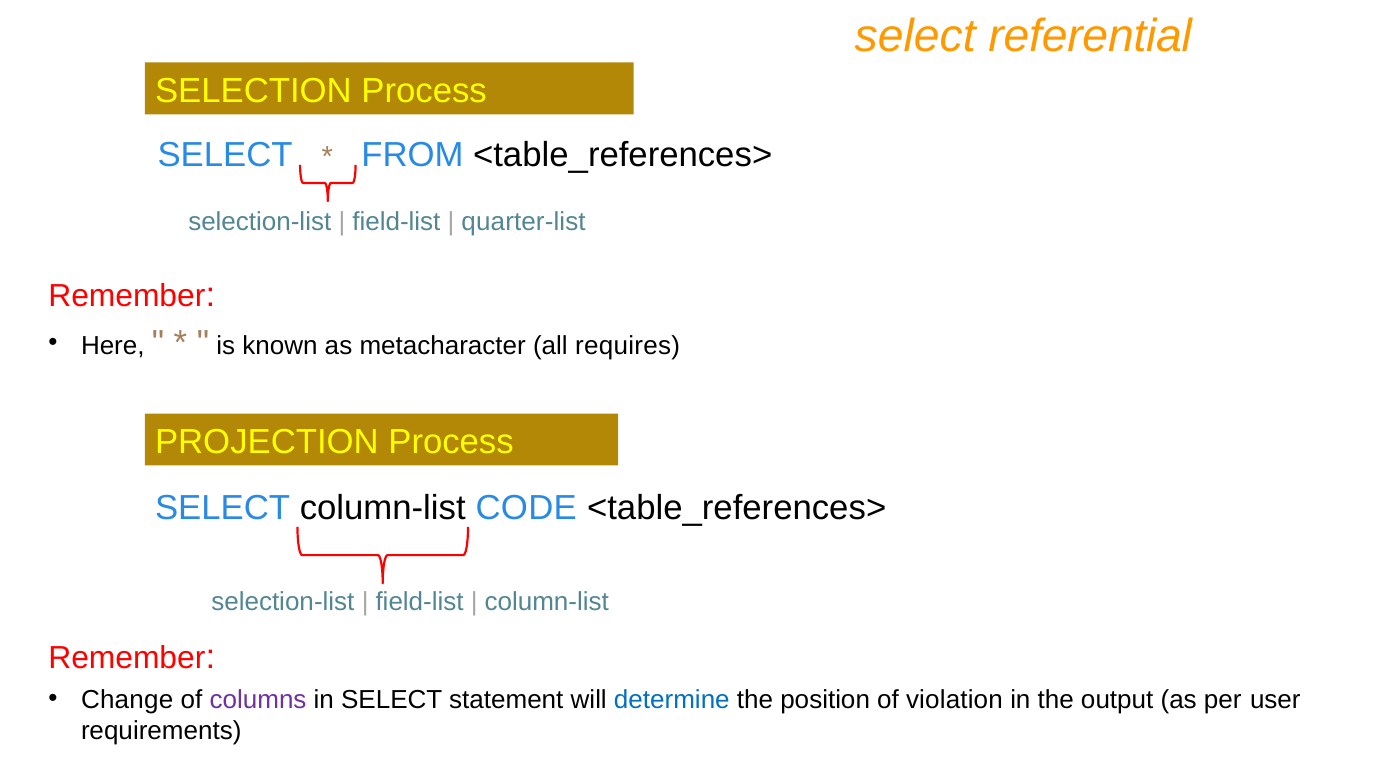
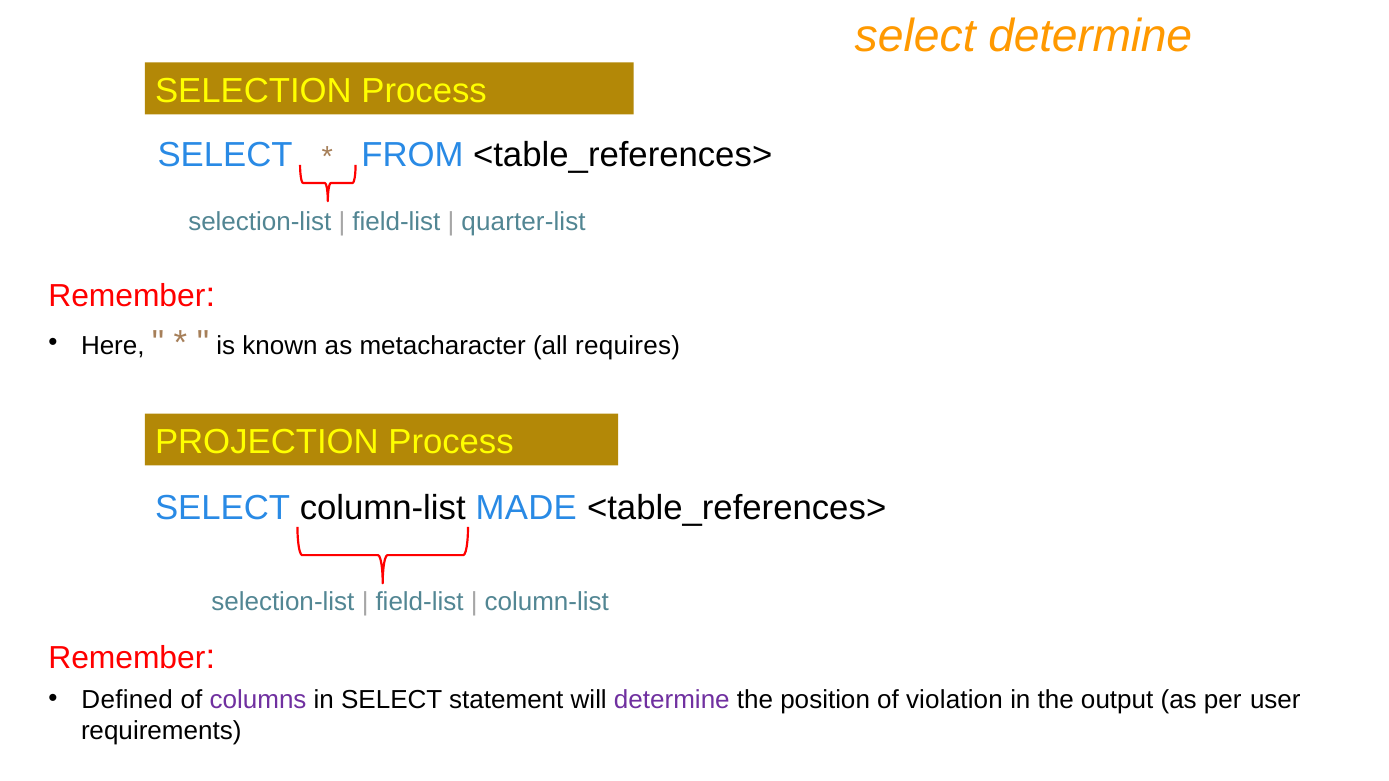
select referential: referential -> determine
CODE: CODE -> MADE
Change: Change -> Defined
determine at (672, 700) colour: blue -> purple
